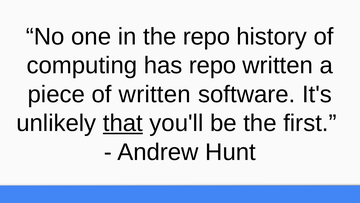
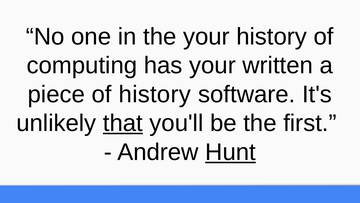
the repo: repo -> your
has repo: repo -> your
of written: written -> history
Hunt underline: none -> present
